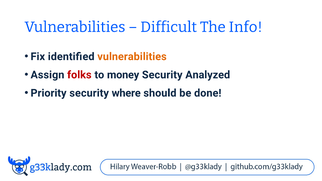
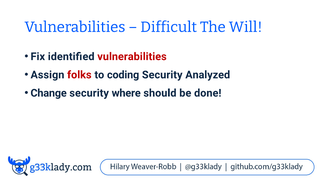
Info: Info -> Will
vulnerabilities at (132, 57) colour: orange -> red
money: money -> coding
Priority: Priority -> Change
